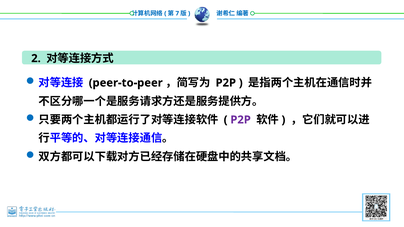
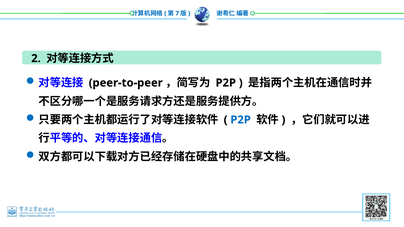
P2P at (241, 120) colour: purple -> blue
